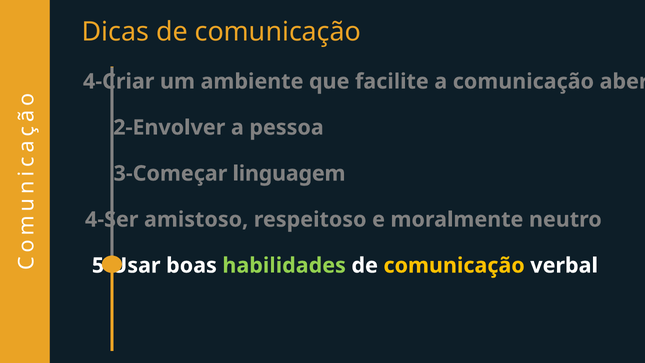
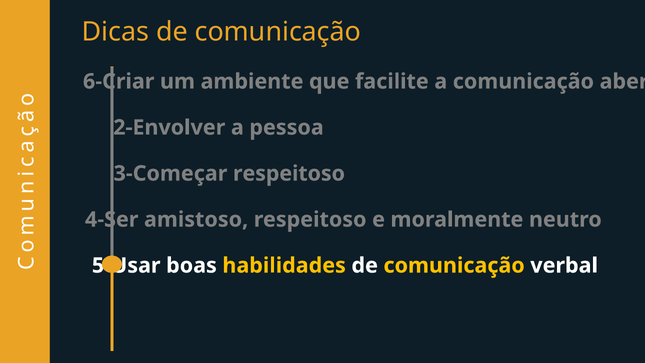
4-Criar: 4-Criar -> 6-Criar
3-Começar linguagem: linguagem -> respeitoso
habilidades colour: light green -> yellow
